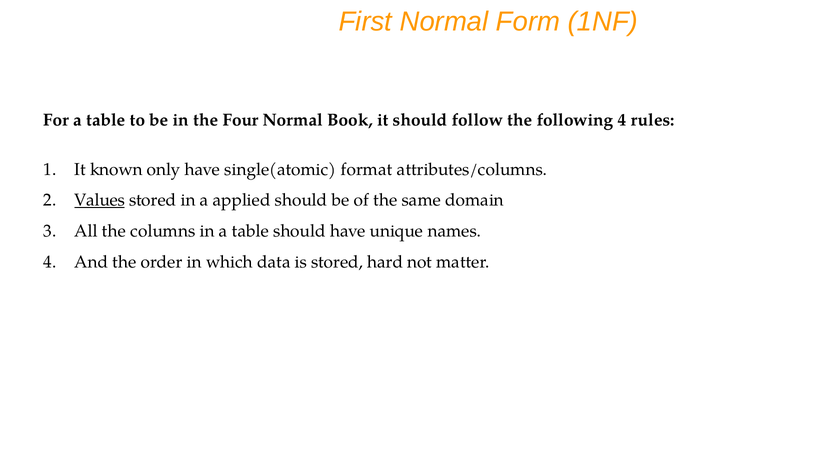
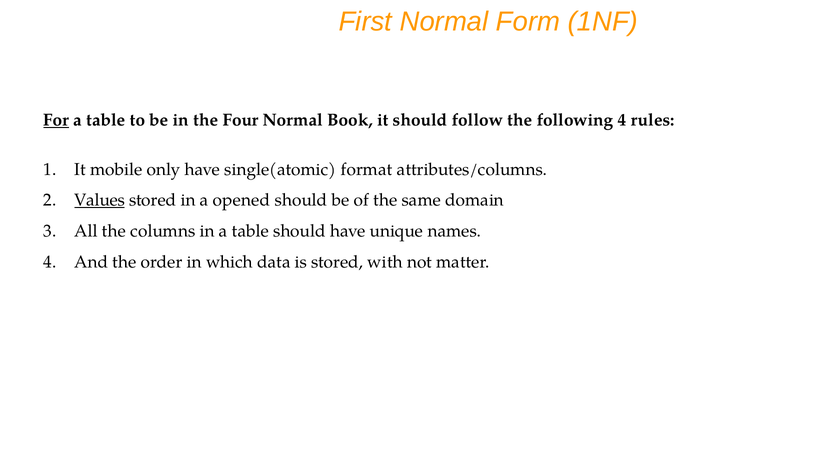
For underline: none -> present
known: known -> mobile
applied: applied -> opened
hard: hard -> with
